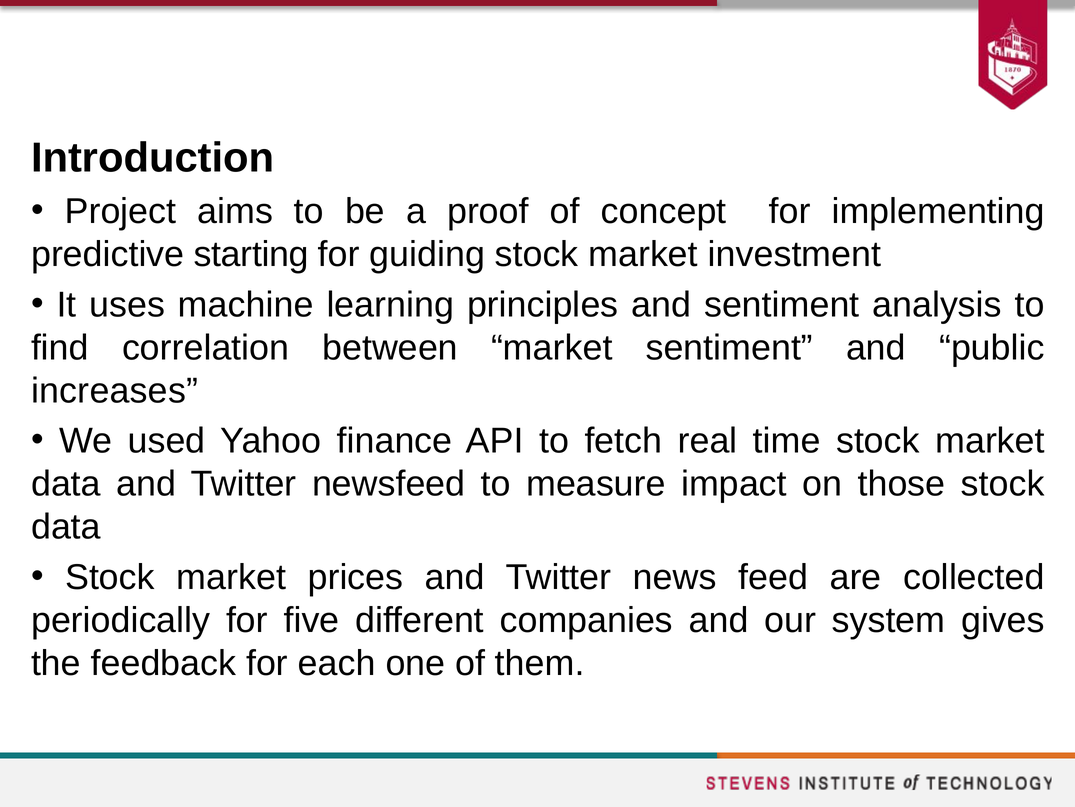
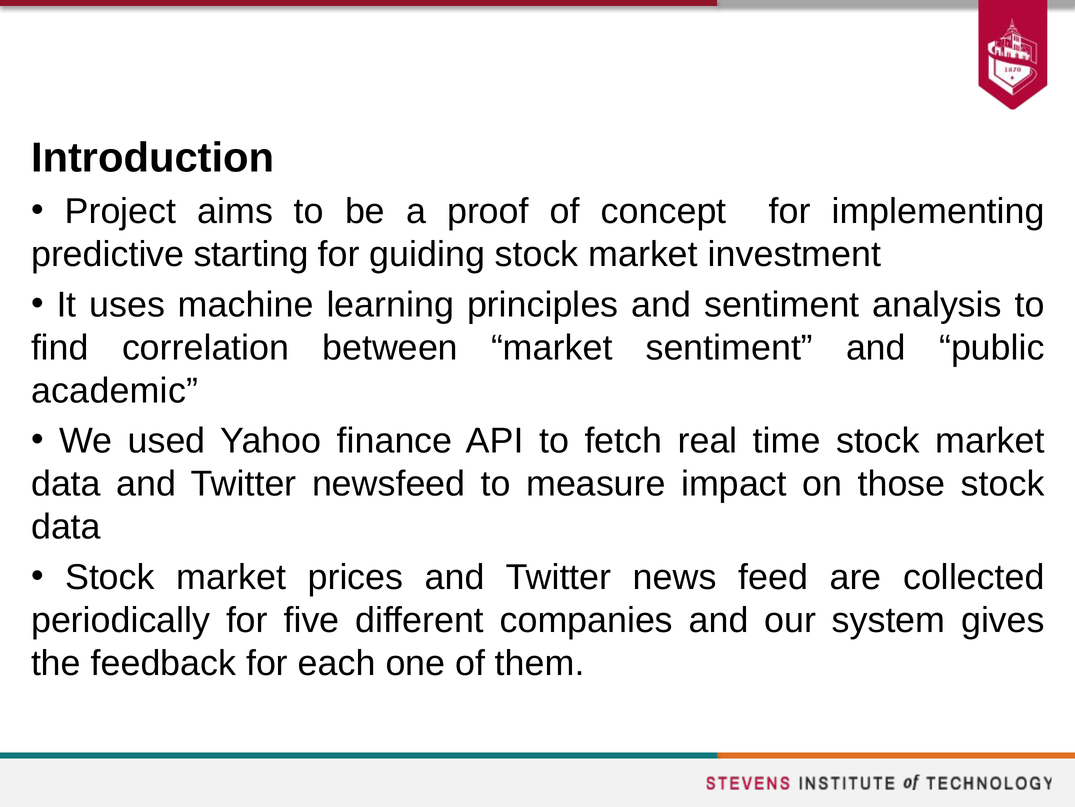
increases: increases -> academic
